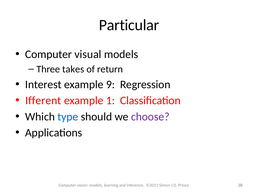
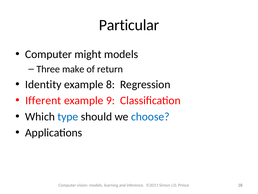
visual: visual -> might
takes: takes -> make
Interest: Interest -> Identity
9: 9 -> 8
1: 1 -> 9
choose colour: purple -> blue
